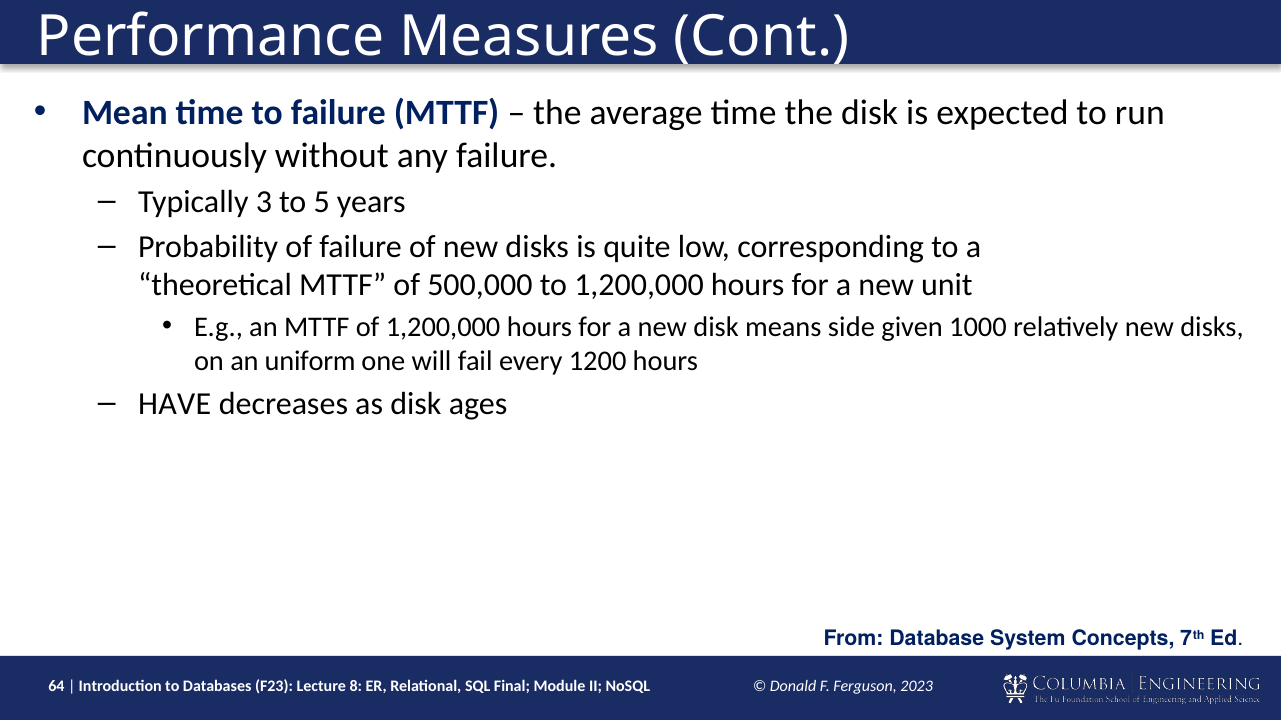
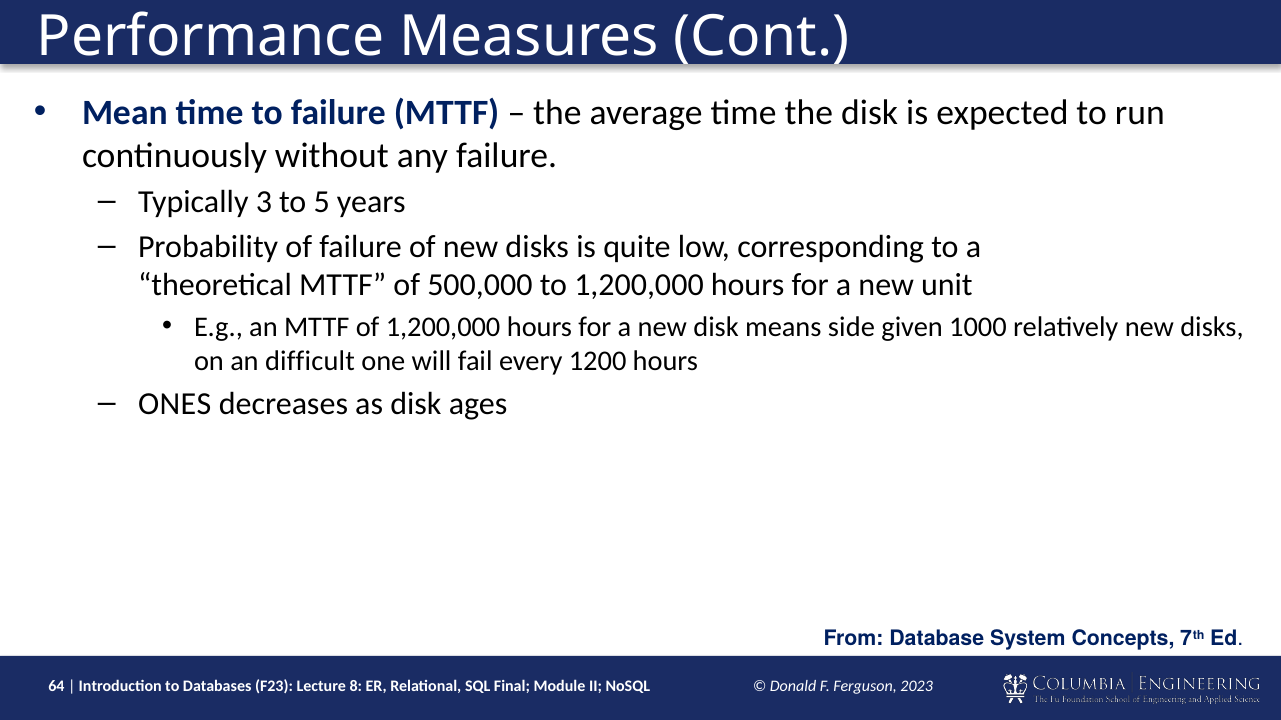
uniform: uniform -> difficult
HAVE: HAVE -> ONES
